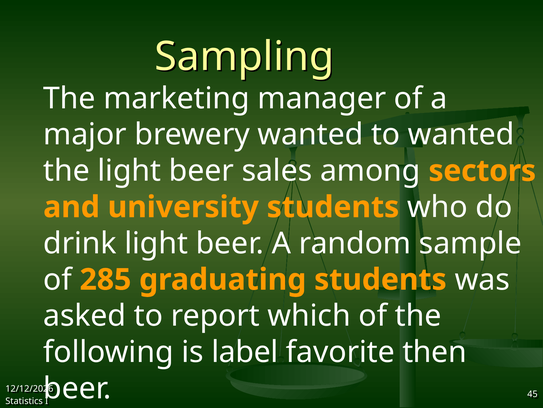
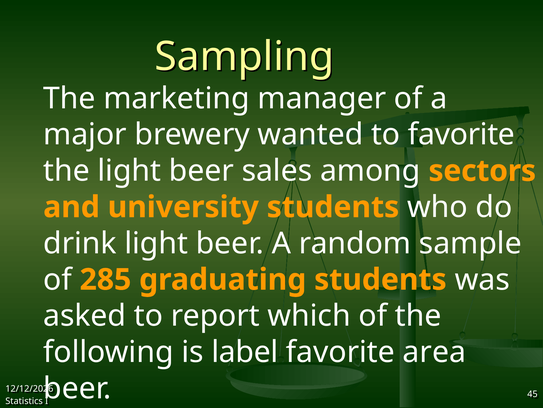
to wanted: wanted -> favorite
then: then -> area
